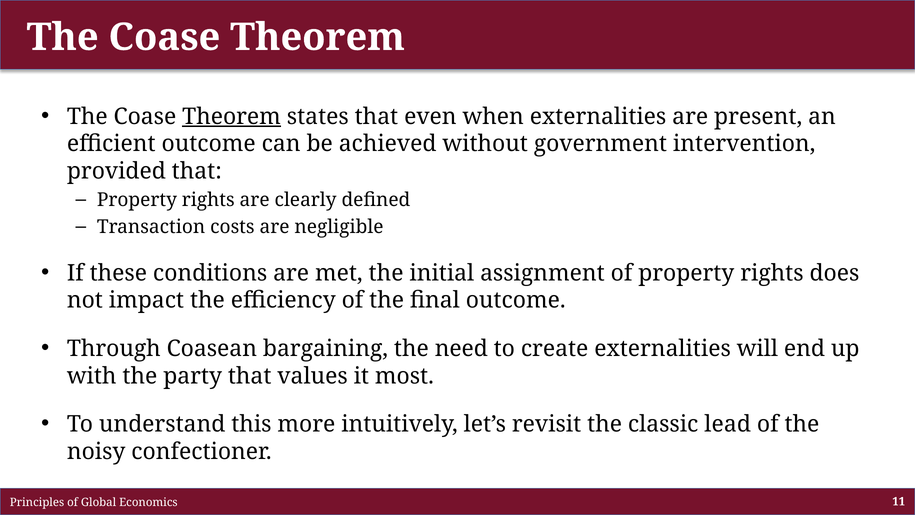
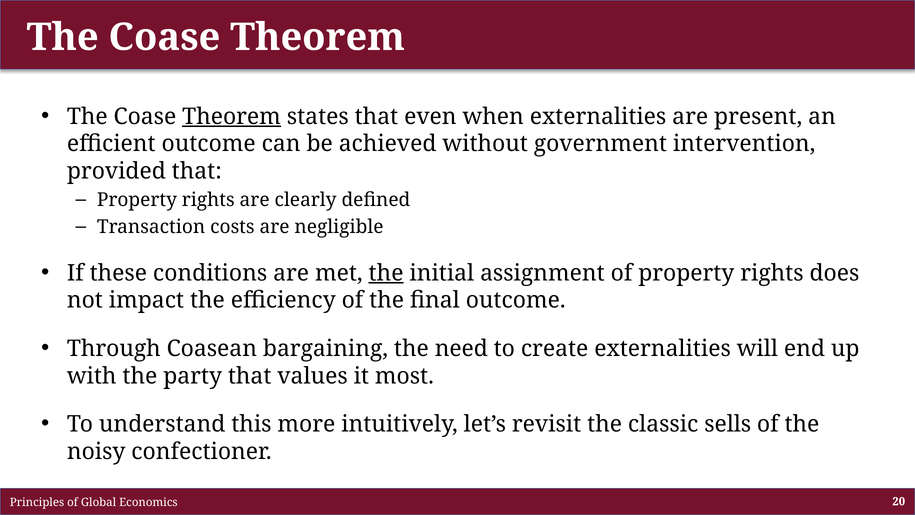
the at (386, 273) underline: none -> present
lead: lead -> sells
11: 11 -> 20
